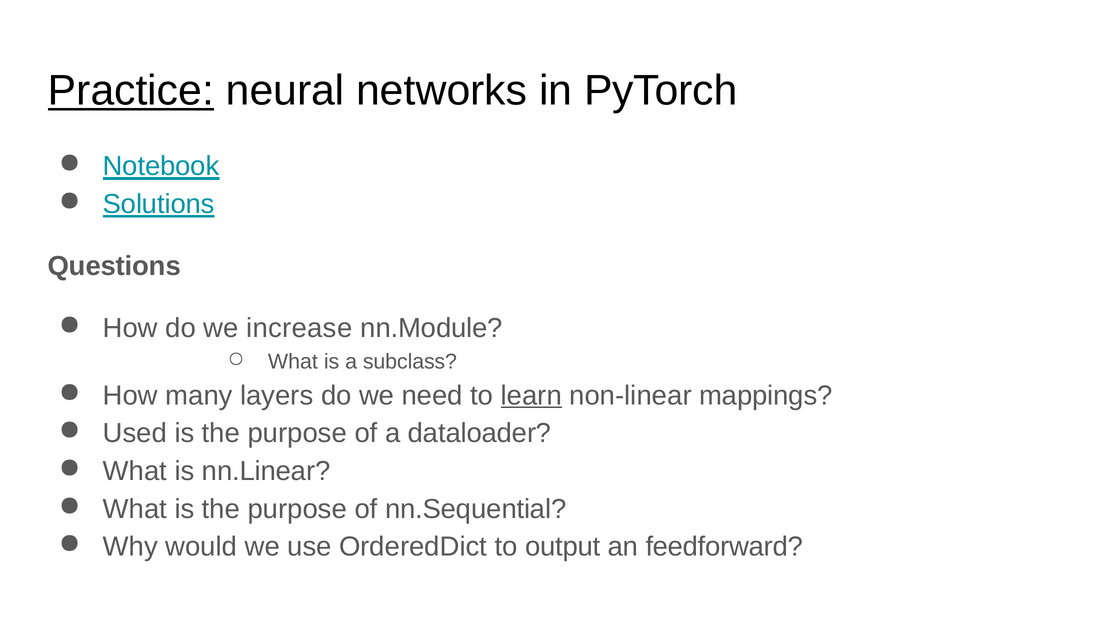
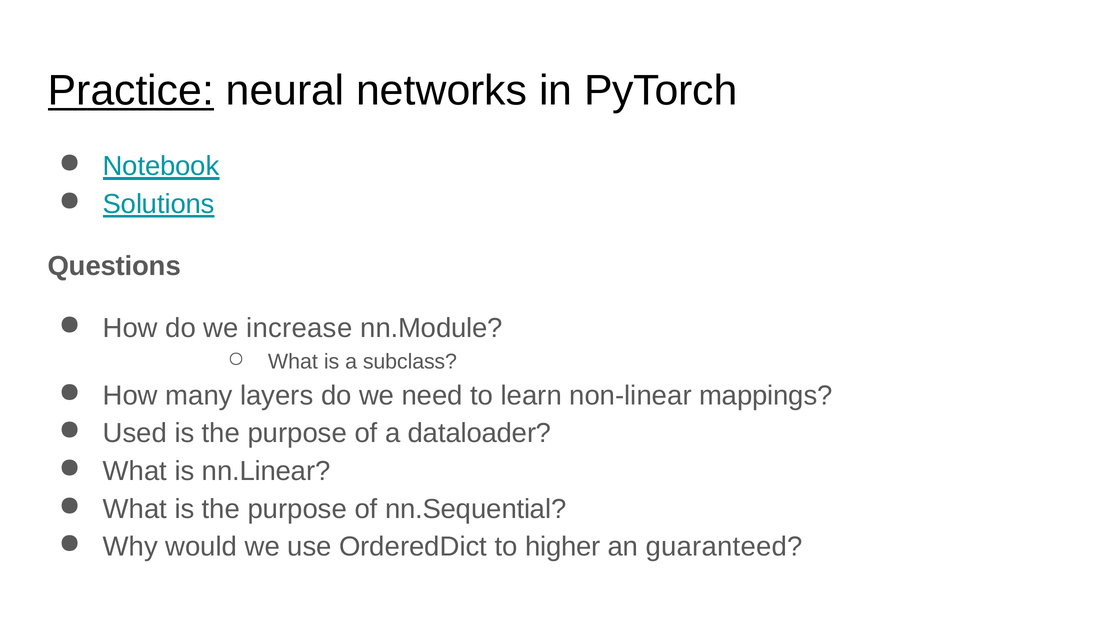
learn underline: present -> none
output: output -> higher
feedforward: feedforward -> guaranteed
